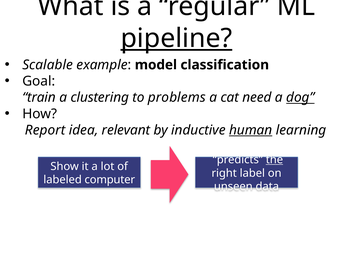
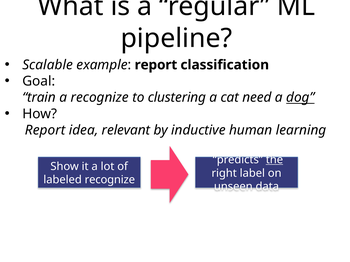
pipeline underline: present -> none
example model: model -> report
a clustering: clustering -> recognize
problems: problems -> clustering
human underline: present -> none
labeled computer: computer -> recognize
